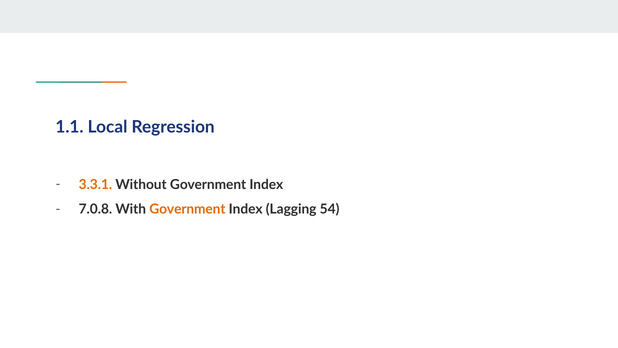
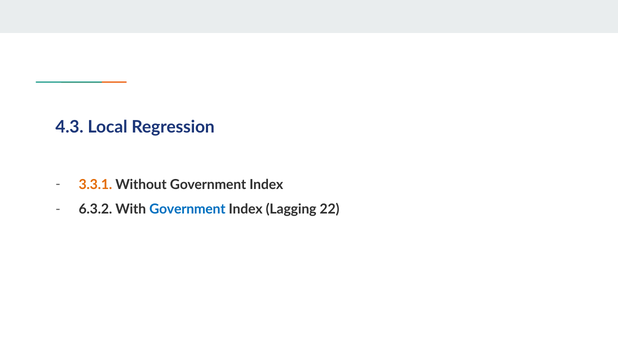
1.1: 1.1 -> 4.3
7.0.8: 7.0.8 -> 6.3.2
Government at (187, 209) colour: orange -> blue
54: 54 -> 22
